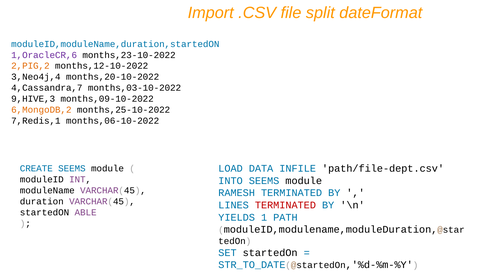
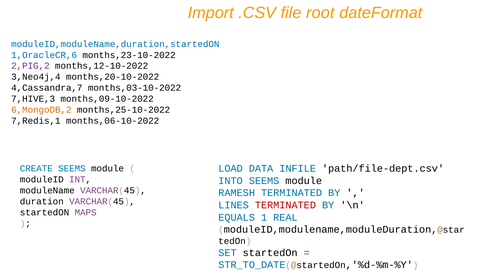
split: split -> root
1,OracleCR,6 colour: purple -> blue
2,PIG,2 colour: orange -> purple
9,HIVE,3: 9,HIVE,3 -> 7,HIVE,3
ABLE: ABLE -> MAPS
YIELDS: YIELDS -> EQUALS
PATH: PATH -> REAL
